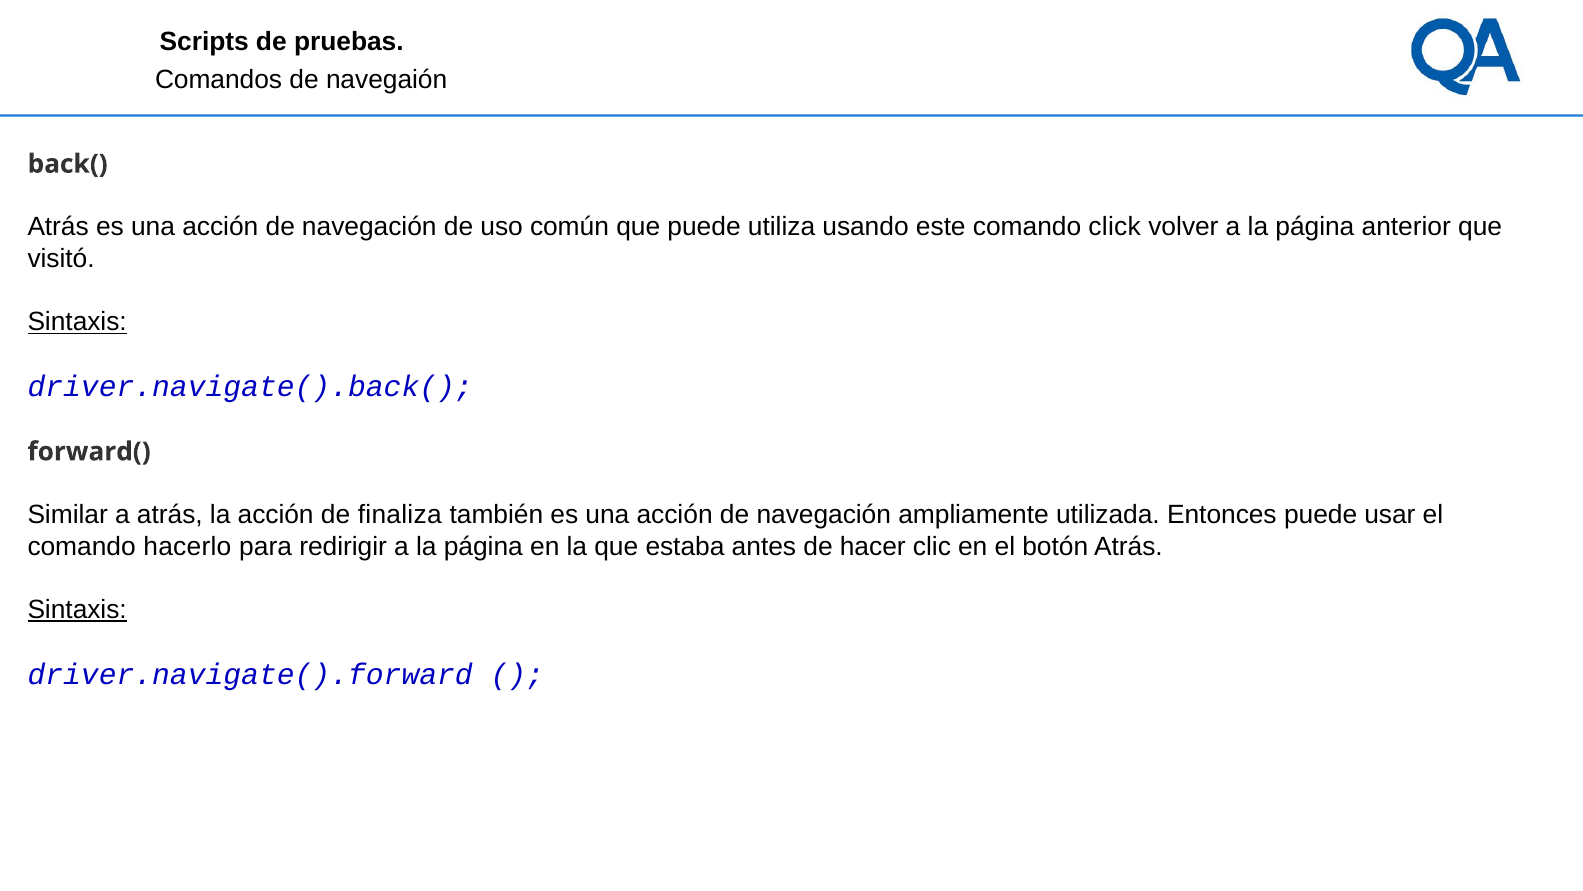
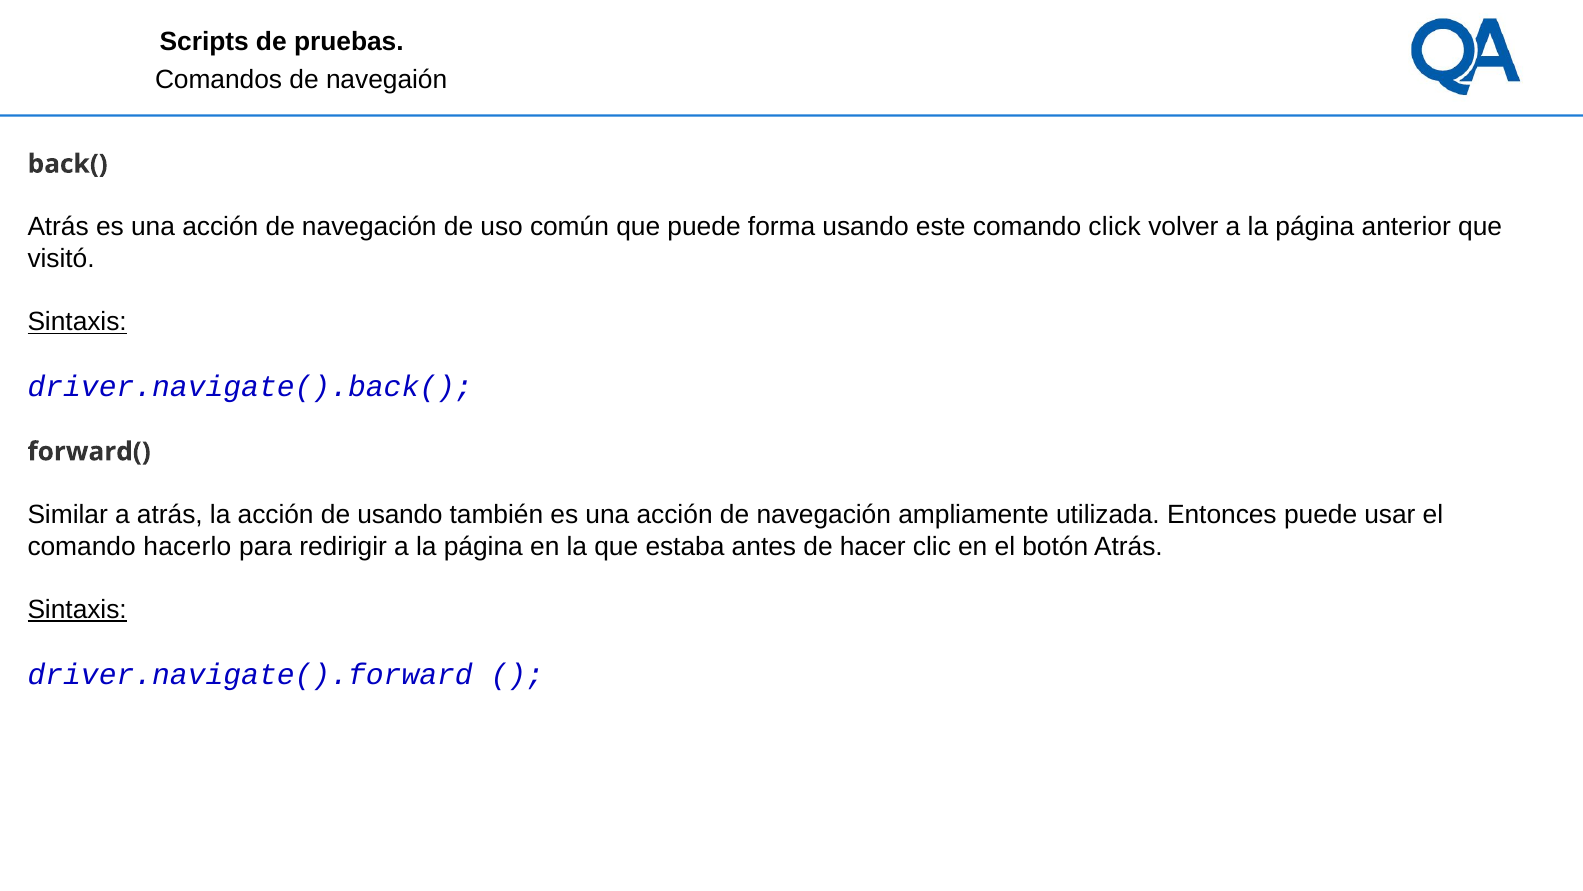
utiliza: utiliza -> forma
de finaliza: finaliza -> usando
